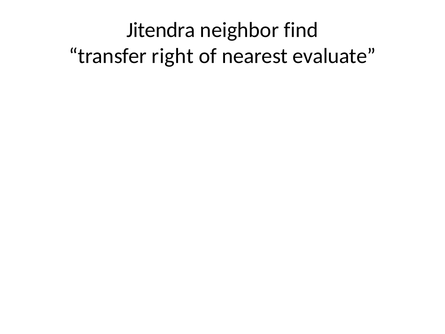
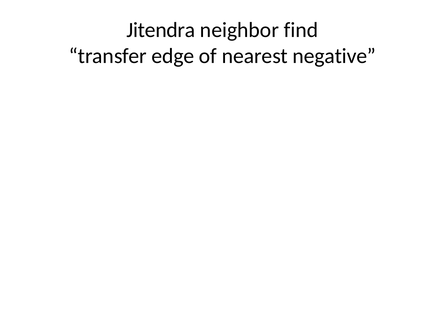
right: right -> edge
evaluate: evaluate -> negative
